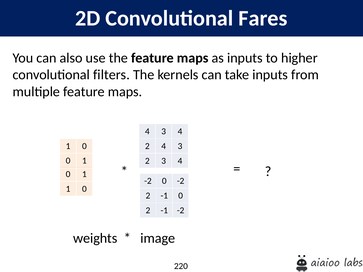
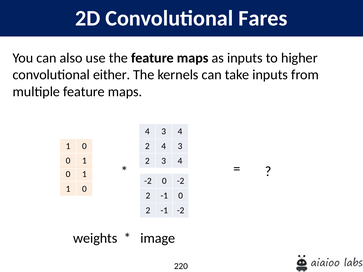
filters: filters -> either
